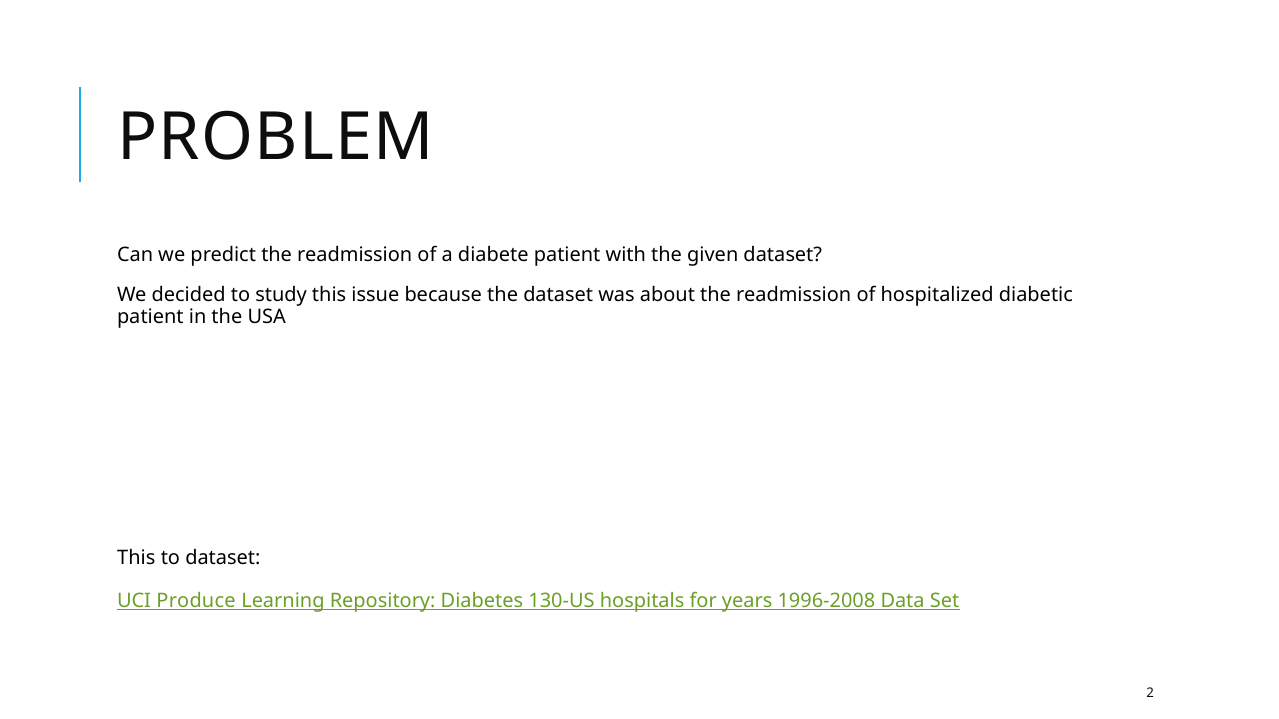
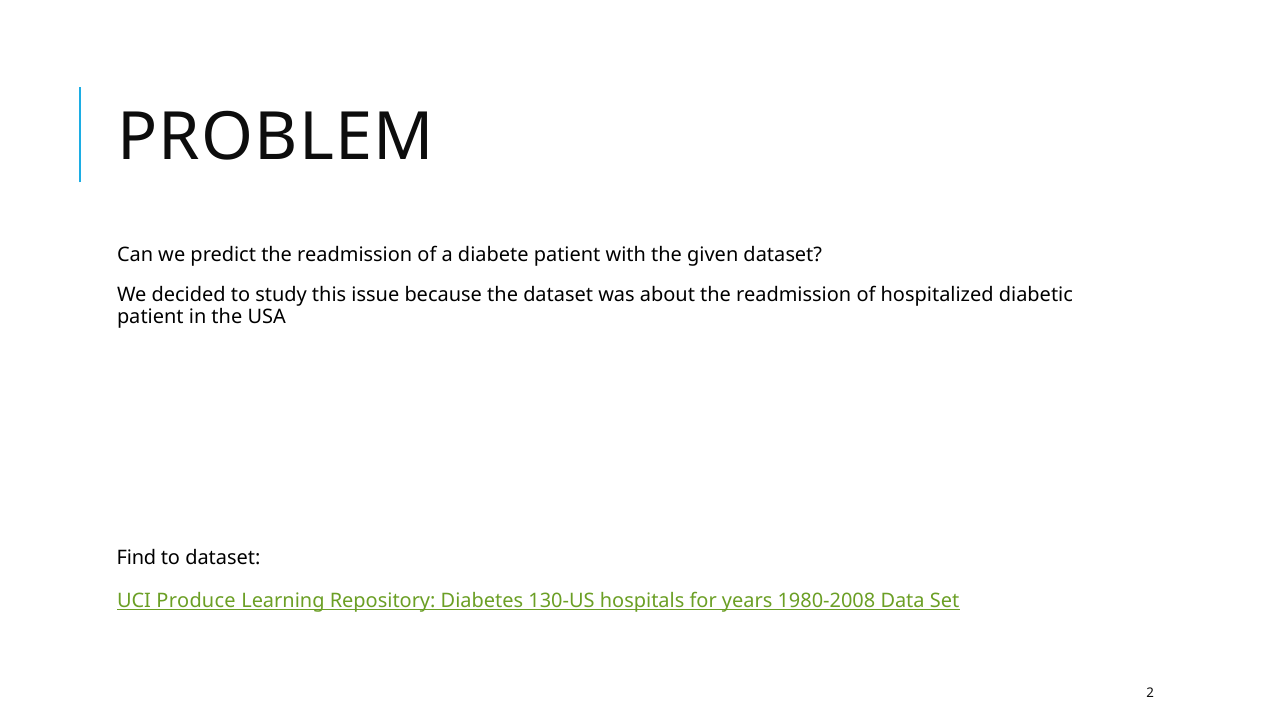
This at (136, 558): This -> Find
1996-2008: 1996-2008 -> 1980-2008
